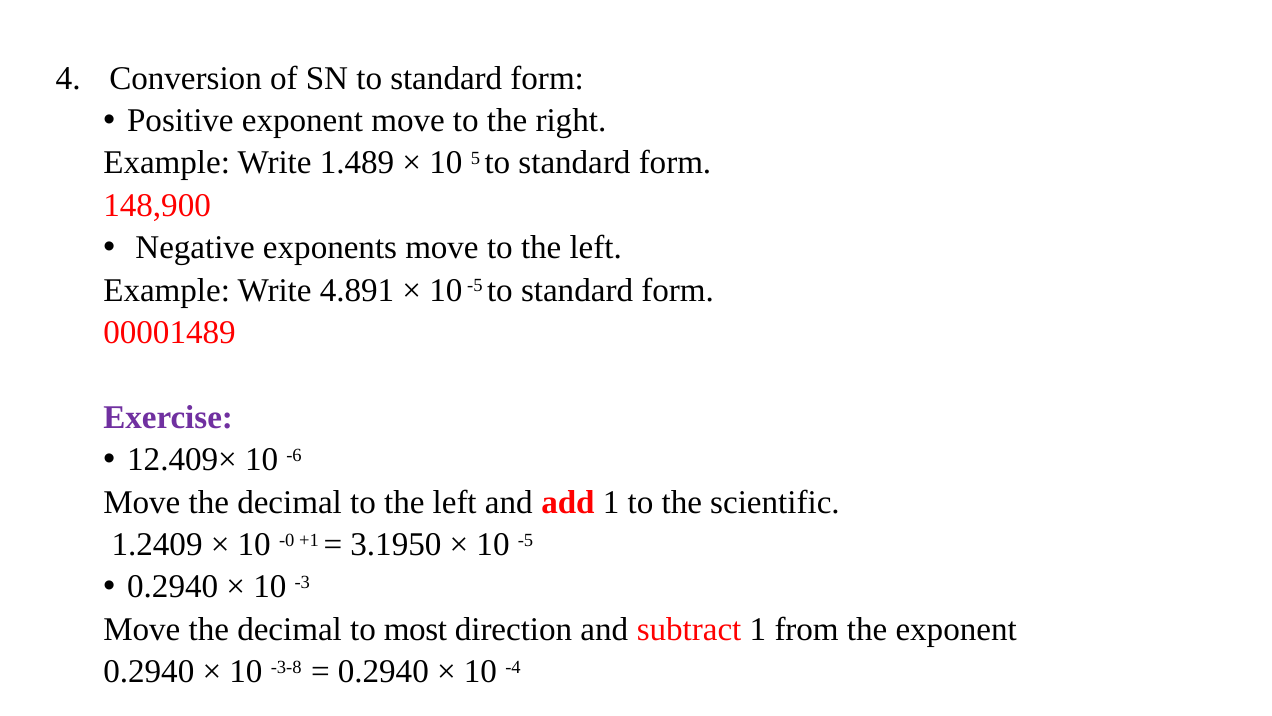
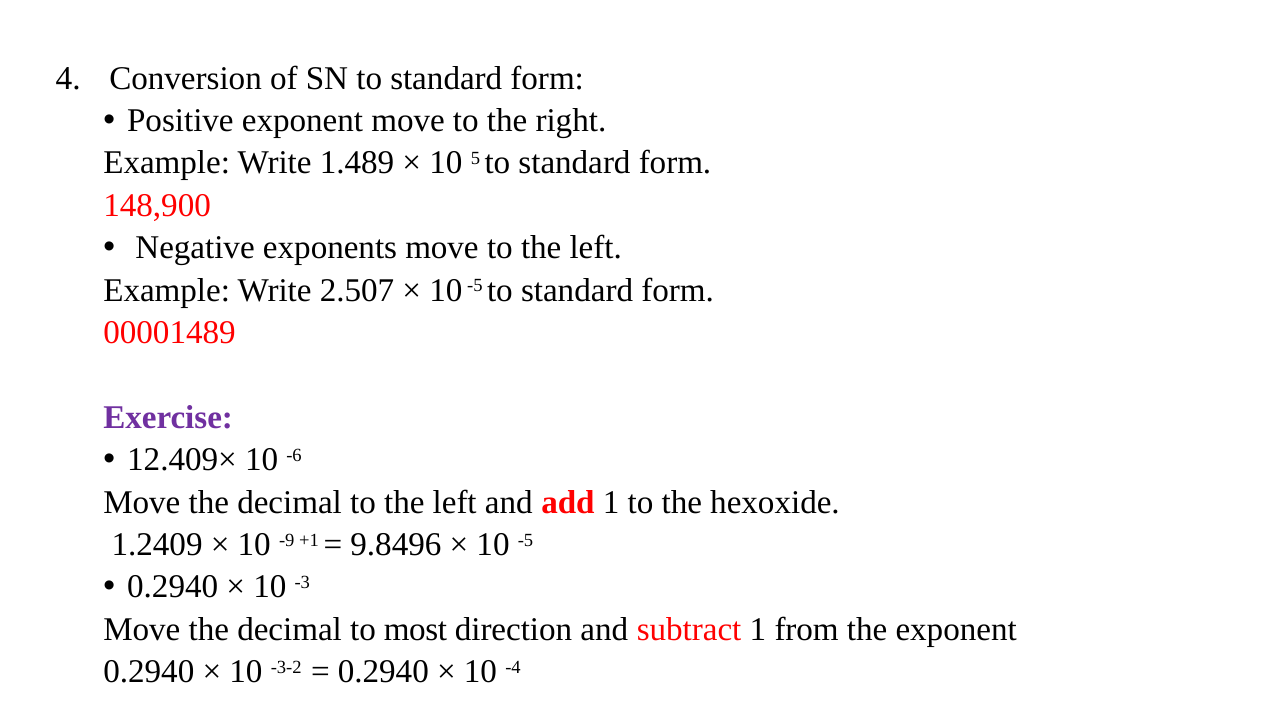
4.891: 4.891 -> 2.507
scientific: scientific -> hexoxide
-0: -0 -> -9
3.1950: 3.1950 -> 9.8496
-3-8: -3-8 -> -3-2
